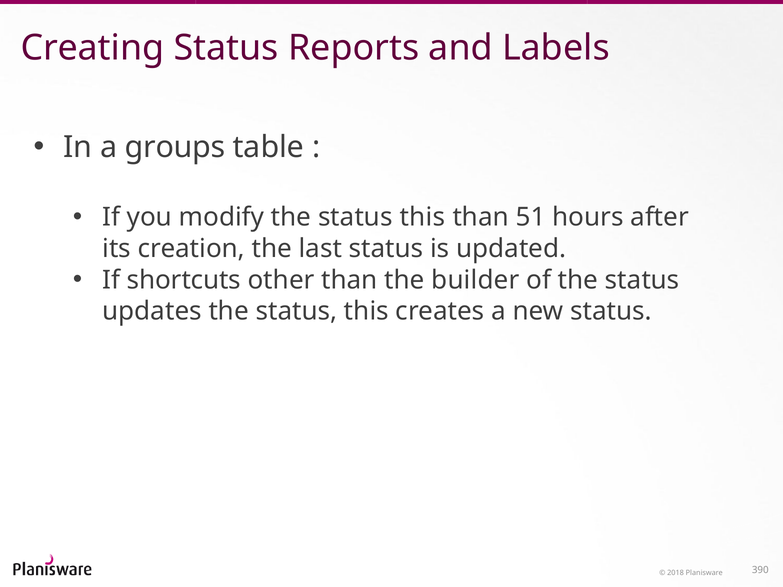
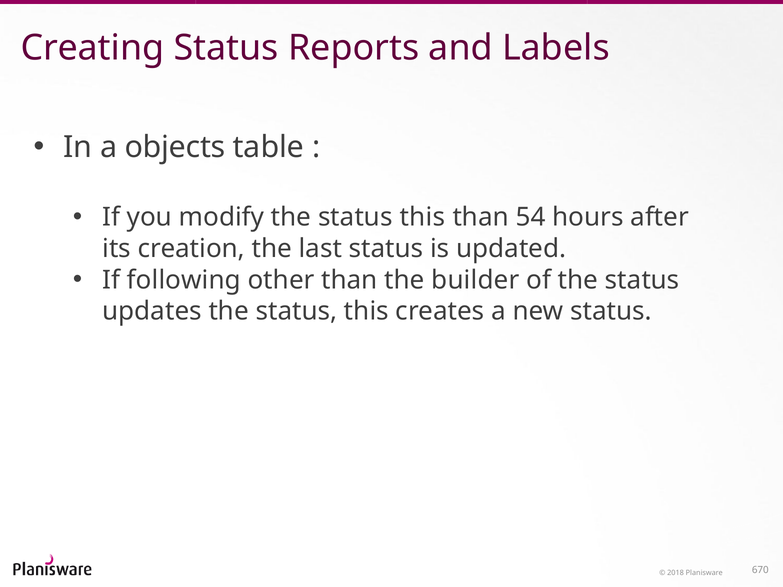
groups: groups -> objects
51: 51 -> 54
shortcuts: shortcuts -> following
390: 390 -> 670
